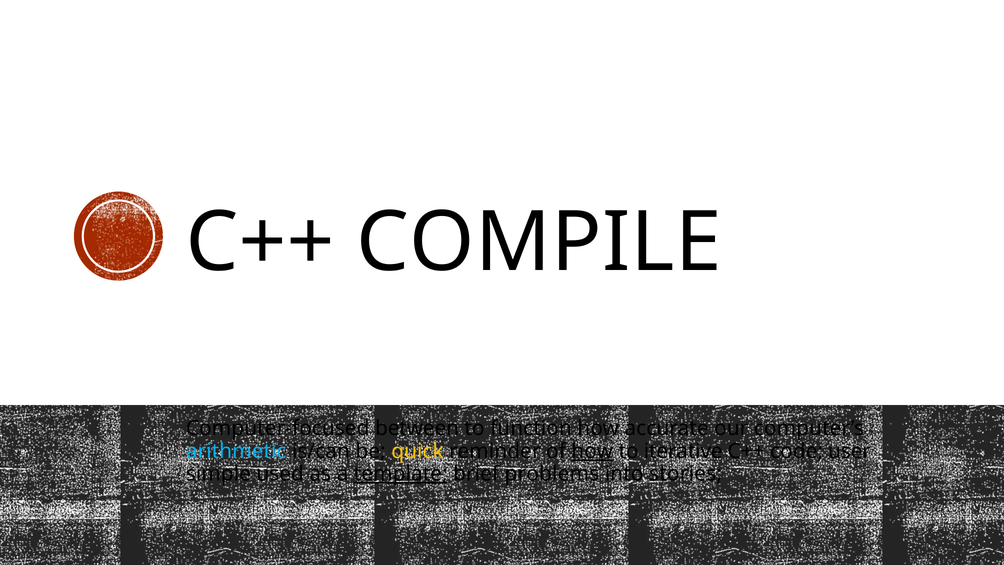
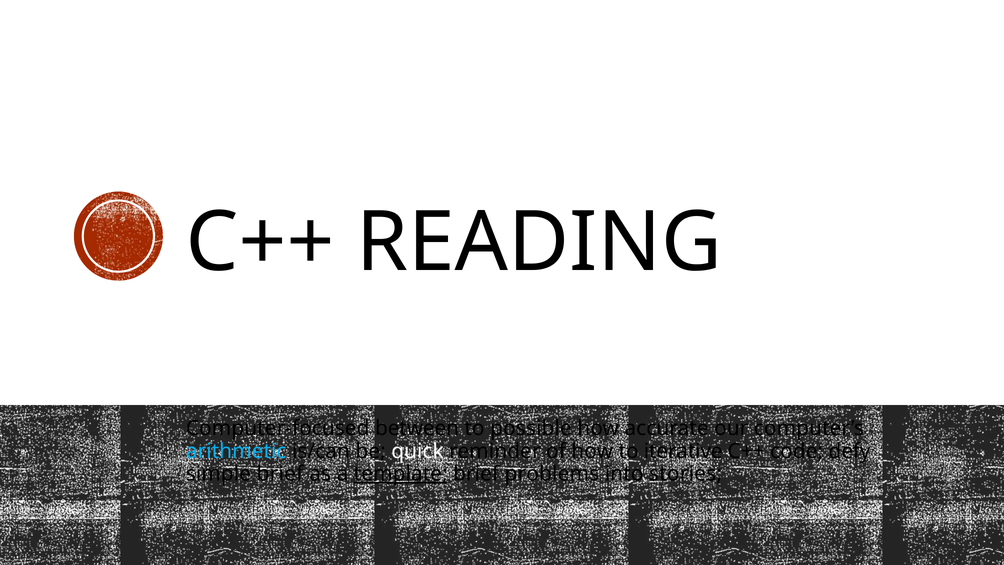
COMPILE: COMPILE -> READING
function: function -> possible
quick colour: yellow -> white
how at (592, 451) underline: present -> none
user: user -> defy
simple used: used -> brief
